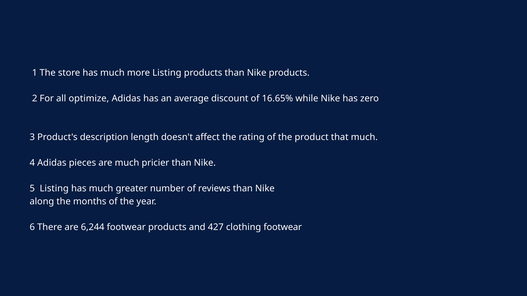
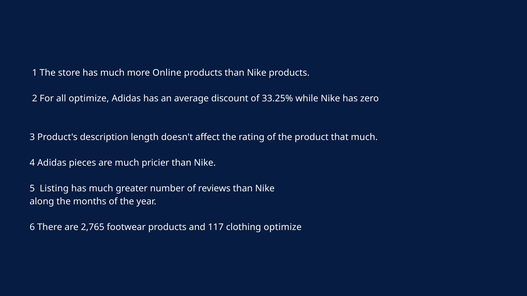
more Listing: Listing -> Online
16.65%: 16.65% -> 33.25%
6,244: 6,244 -> 2,765
427: 427 -> 117
clothing footwear: footwear -> optimize
